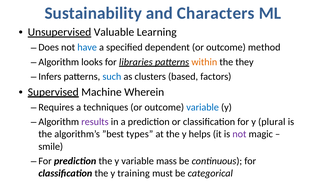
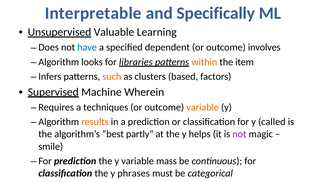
Sustainability: Sustainability -> Interpretable
Characters: Characters -> Specifically
method: method -> involves
they: they -> item
such colour: blue -> orange
variable at (203, 107) colour: blue -> orange
results colour: purple -> orange
plural: plural -> called
types: types -> partly
training: training -> phrases
